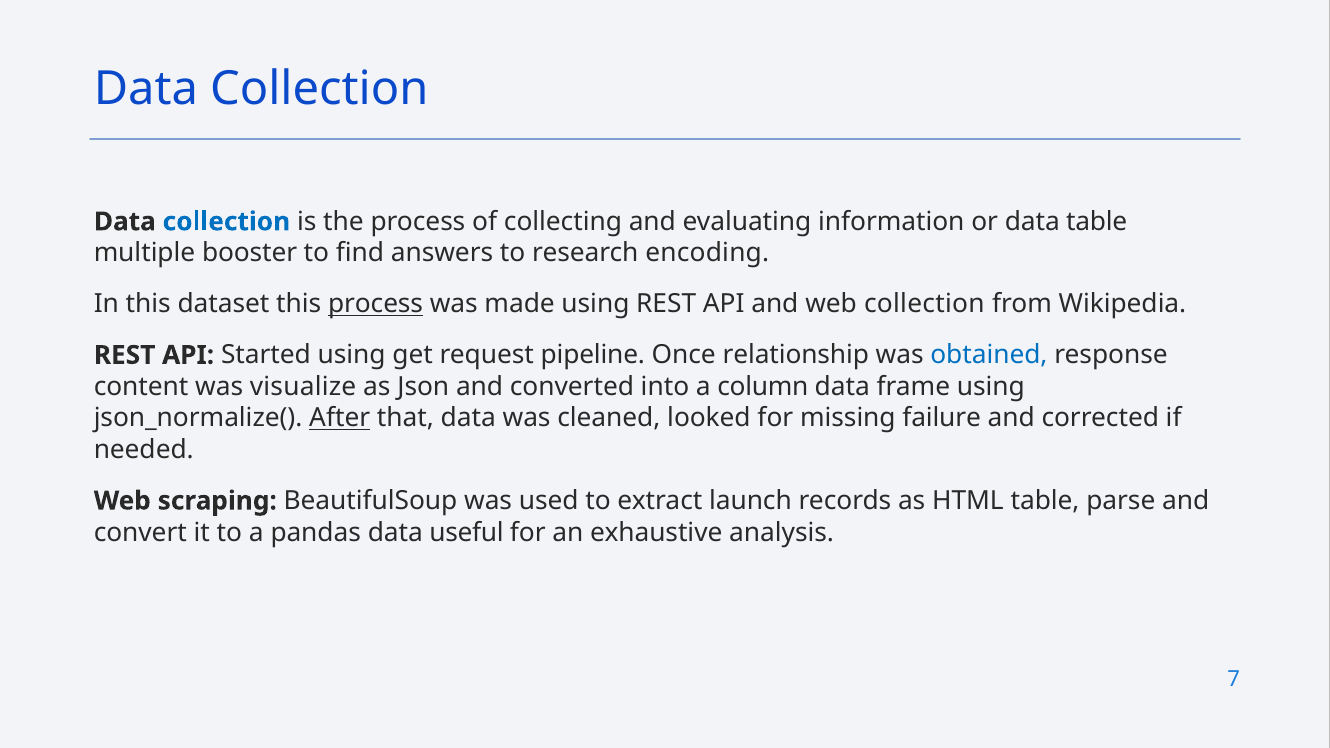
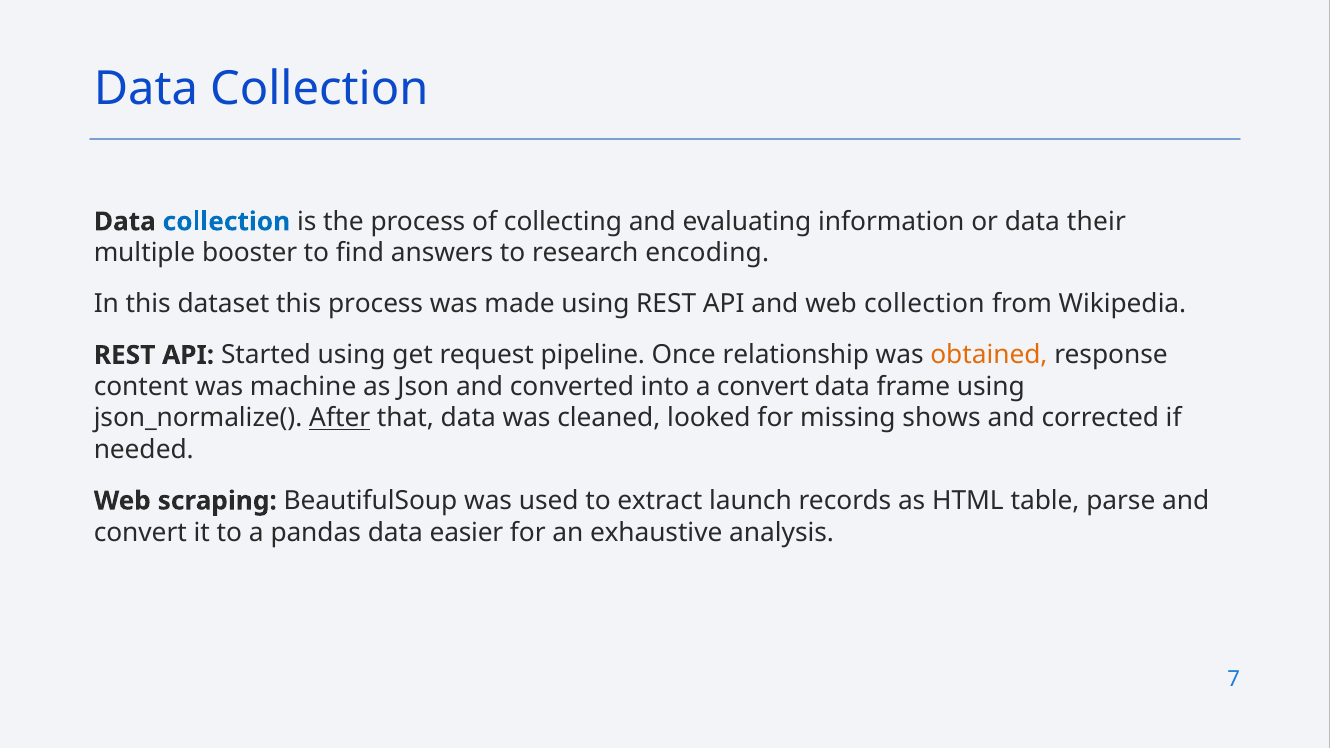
data table: table -> their
process at (376, 304) underline: present -> none
obtained colour: blue -> orange
visualize: visualize -> machine
a column: column -> convert
failure: failure -> shows
useful: useful -> easier
